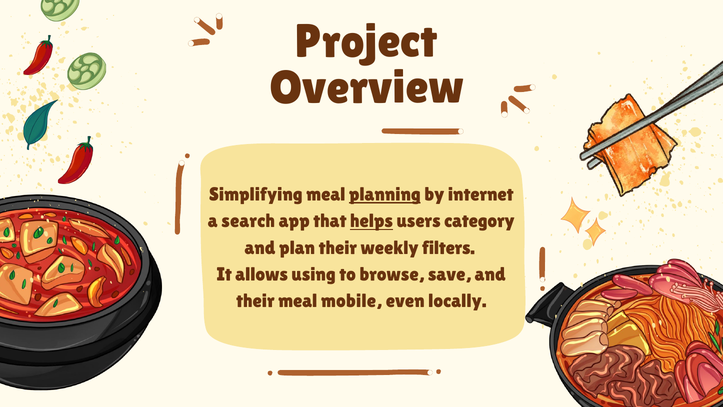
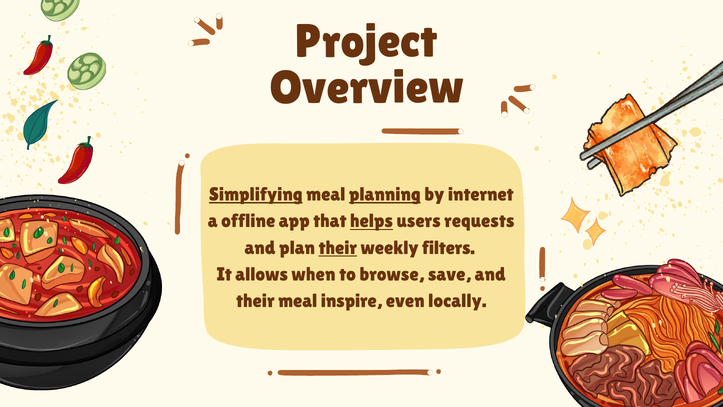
Simplifying underline: none -> present
search: search -> offline
category: category -> requests
their at (338, 248) underline: none -> present
using: using -> when
mobile: mobile -> inspire
